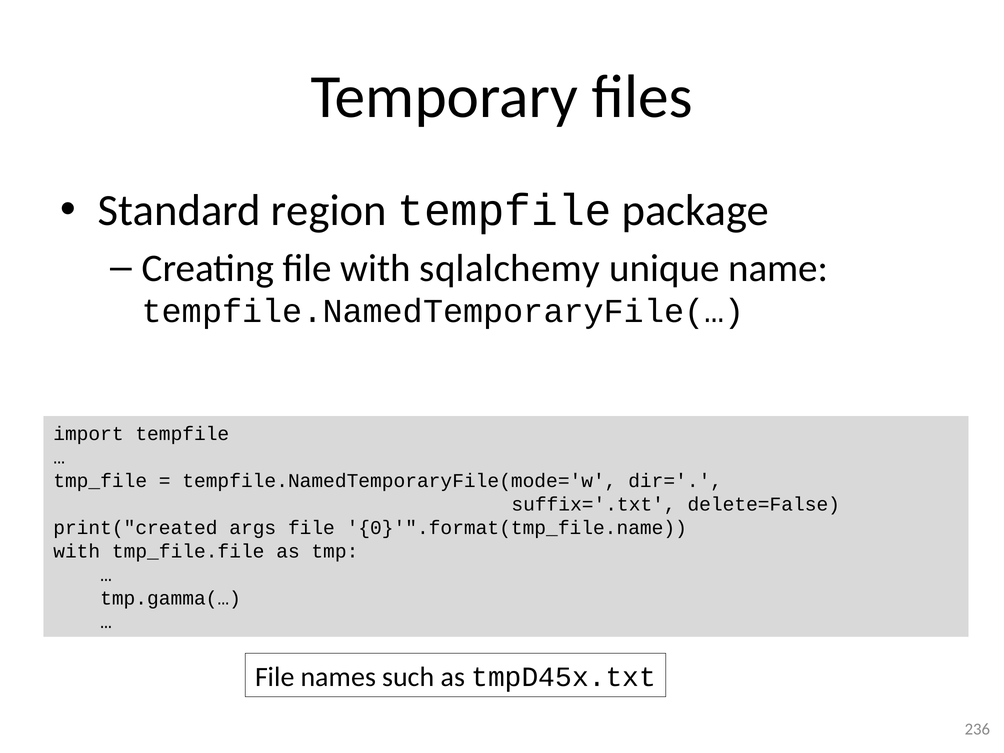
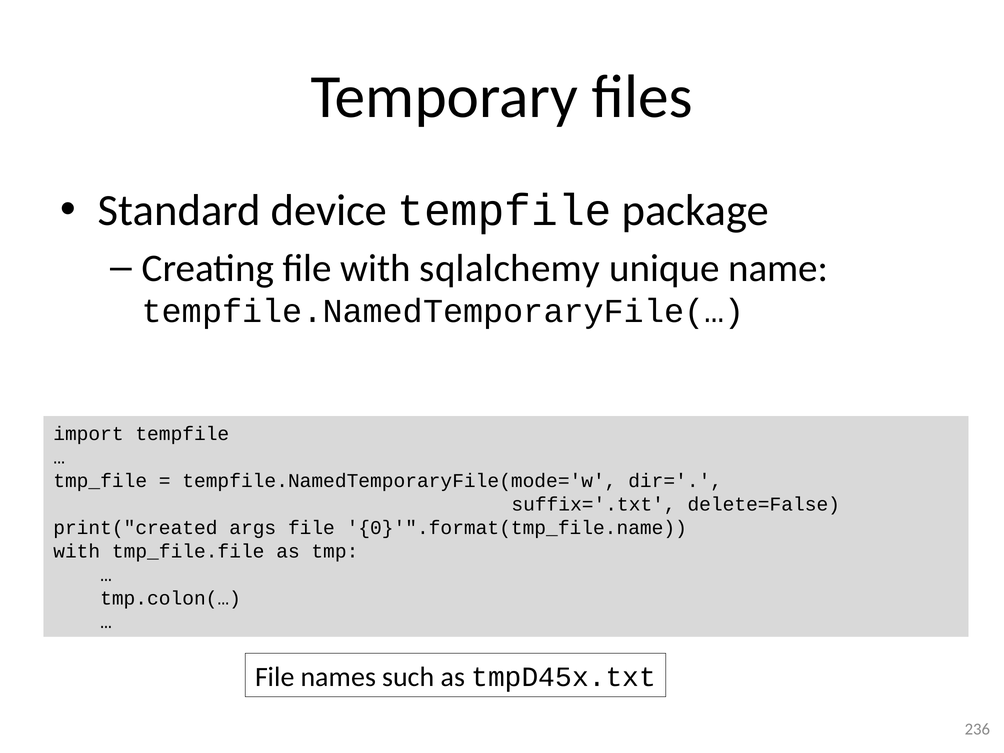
region: region -> device
tmp.gamma(…: tmp.gamma(… -> tmp.colon(…
